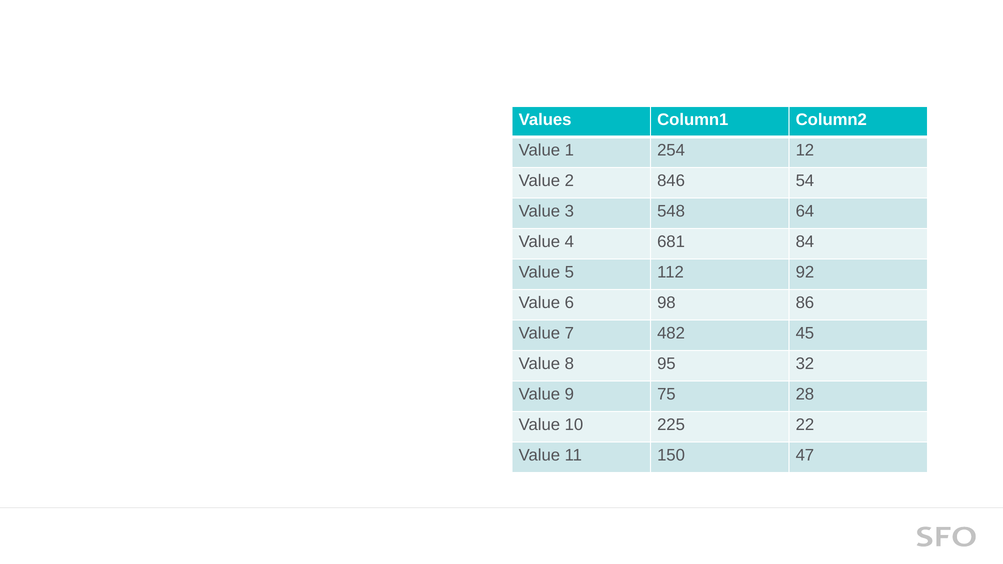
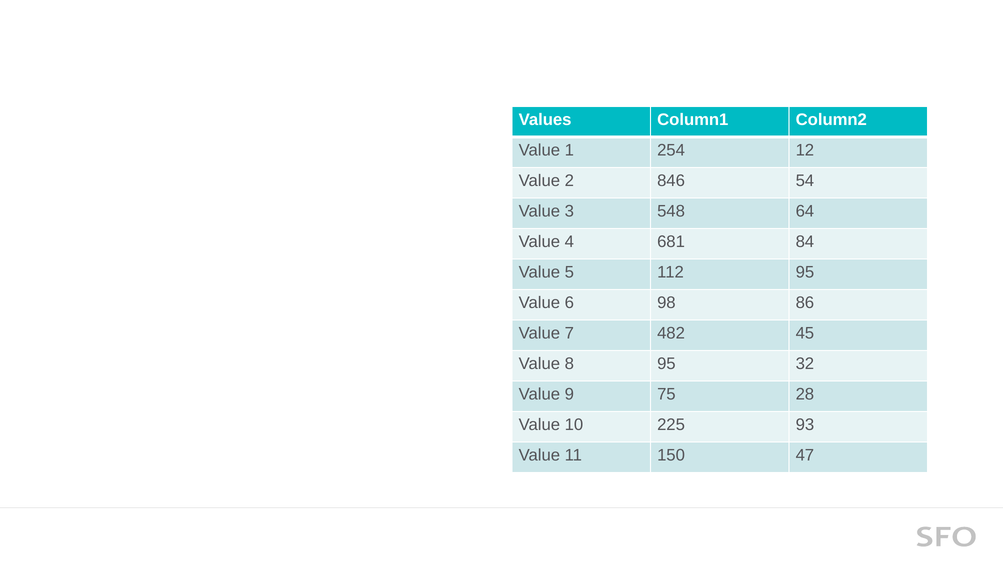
112 92: 92 -> 95
22: 22 -> 93
